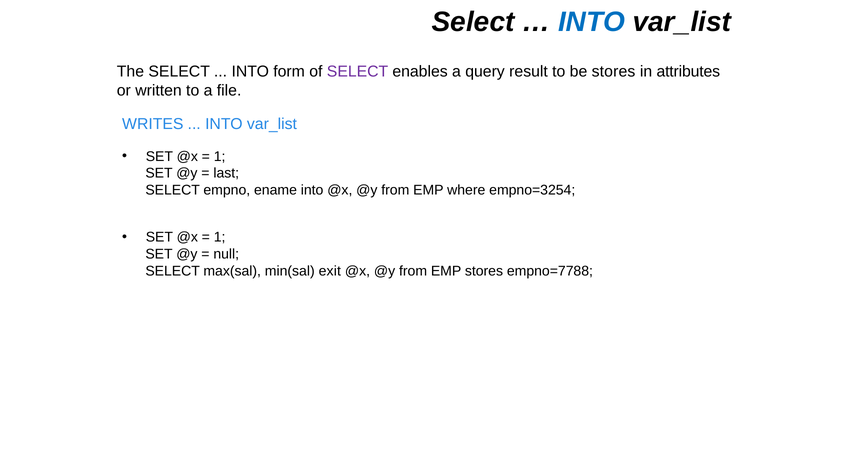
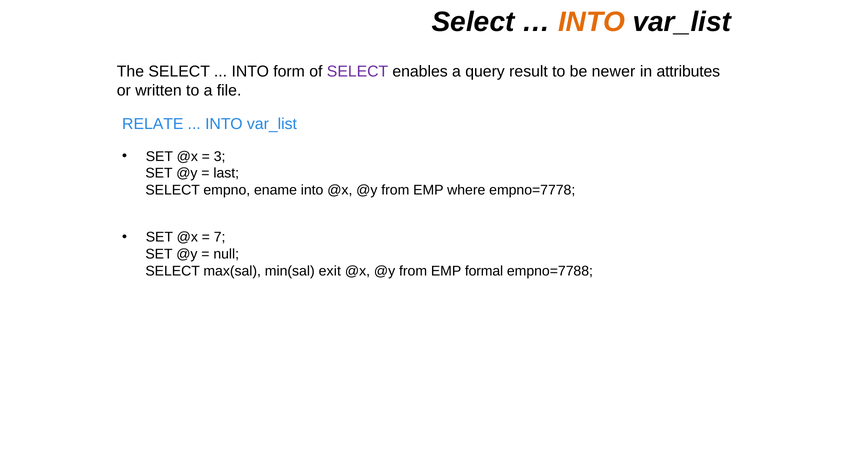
INTO at (592, 22) colour: blue -> orange
be stores: stores -> newer
WRITES: WRITES -> RELATE
1 at (220, 156): 1 -> 3
empno=3254: empno=3254 -> empno=7778
1 at (220, 237): 1 -> 7
EMP stores: stores -> formal
